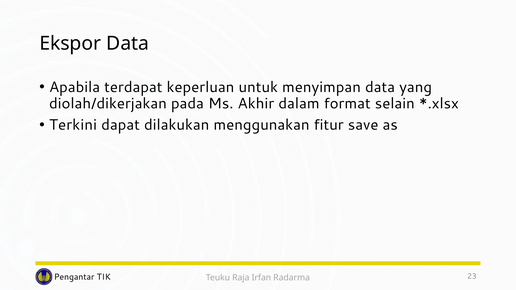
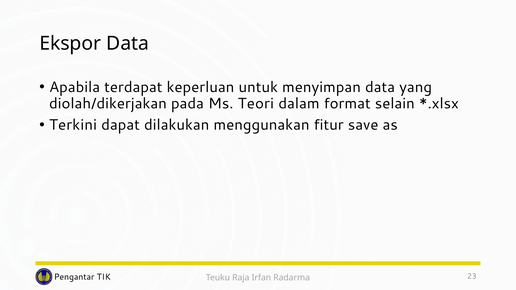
Akhir: Akhir -> Teori
